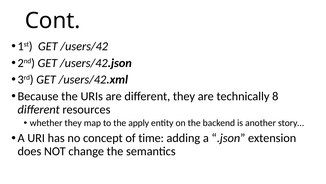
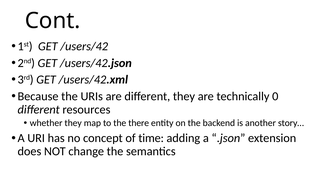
8: 8 -> 0
apply: apply -> there
